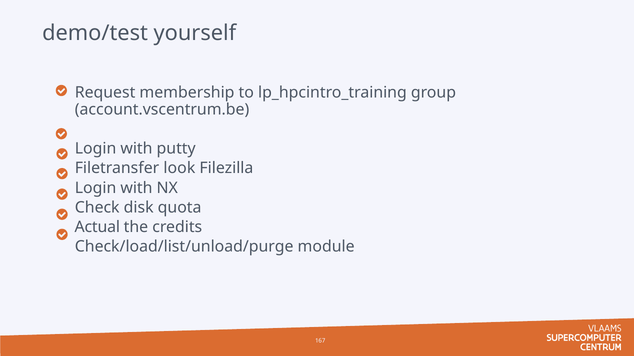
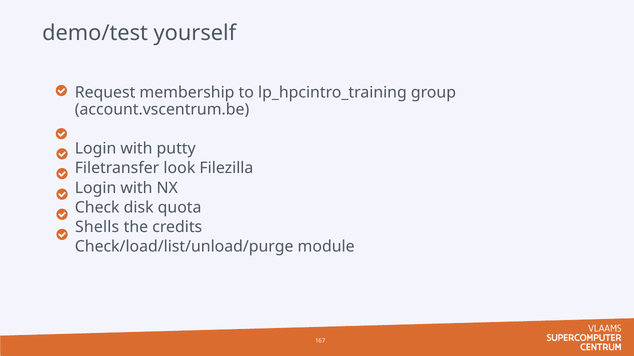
Actual: Actual -> Shells
